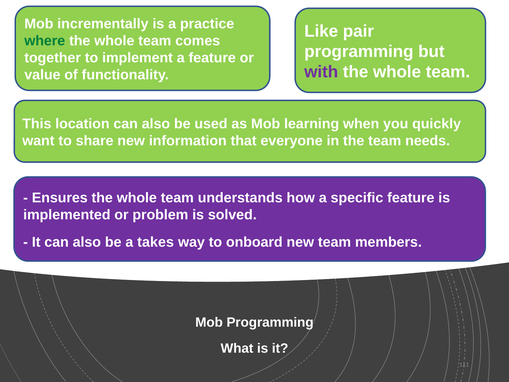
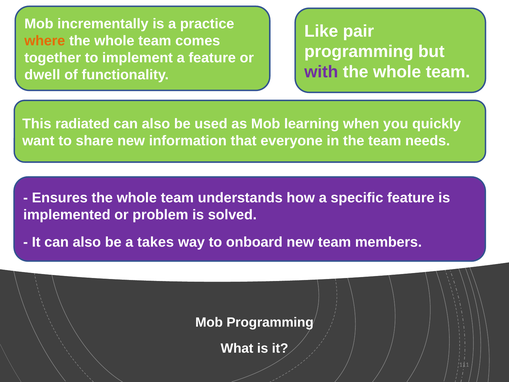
where colour: green -> orange
value: value -> dwell
location: location -> radiated
